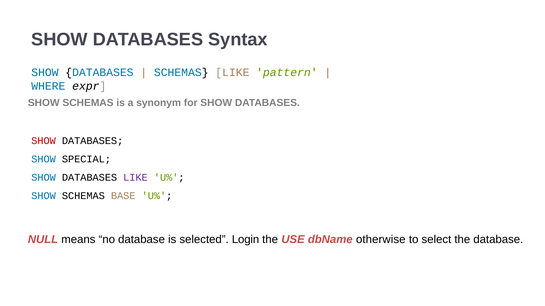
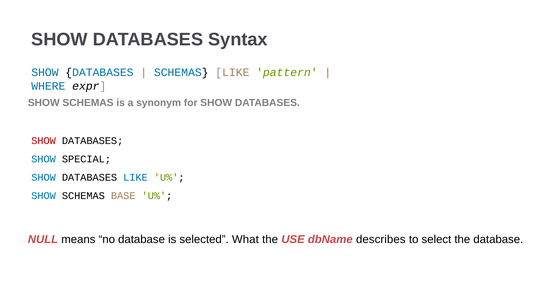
LIKE at (135, 178) colour: purple -> blue
Login: Login -> What
otherwise: otherwise -> describes
